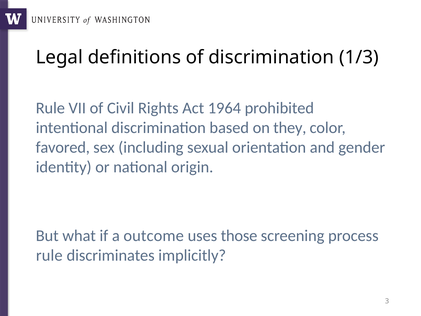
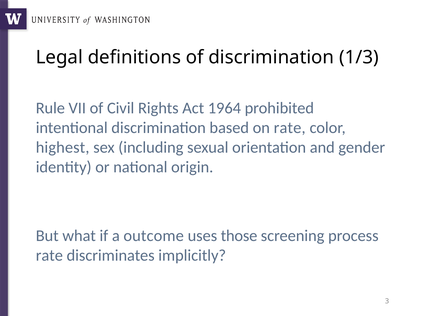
on they: they -> rate
favored: favored -> highest
rule at (49, 255): rule -> rate
